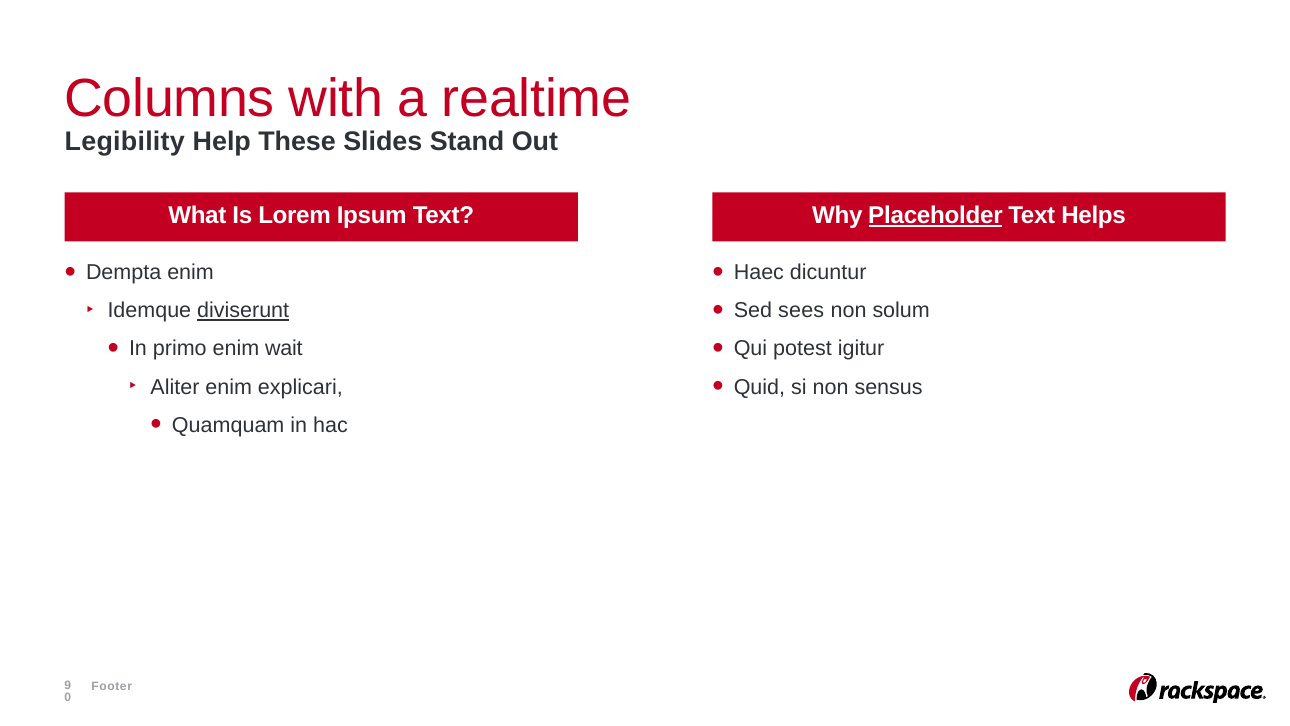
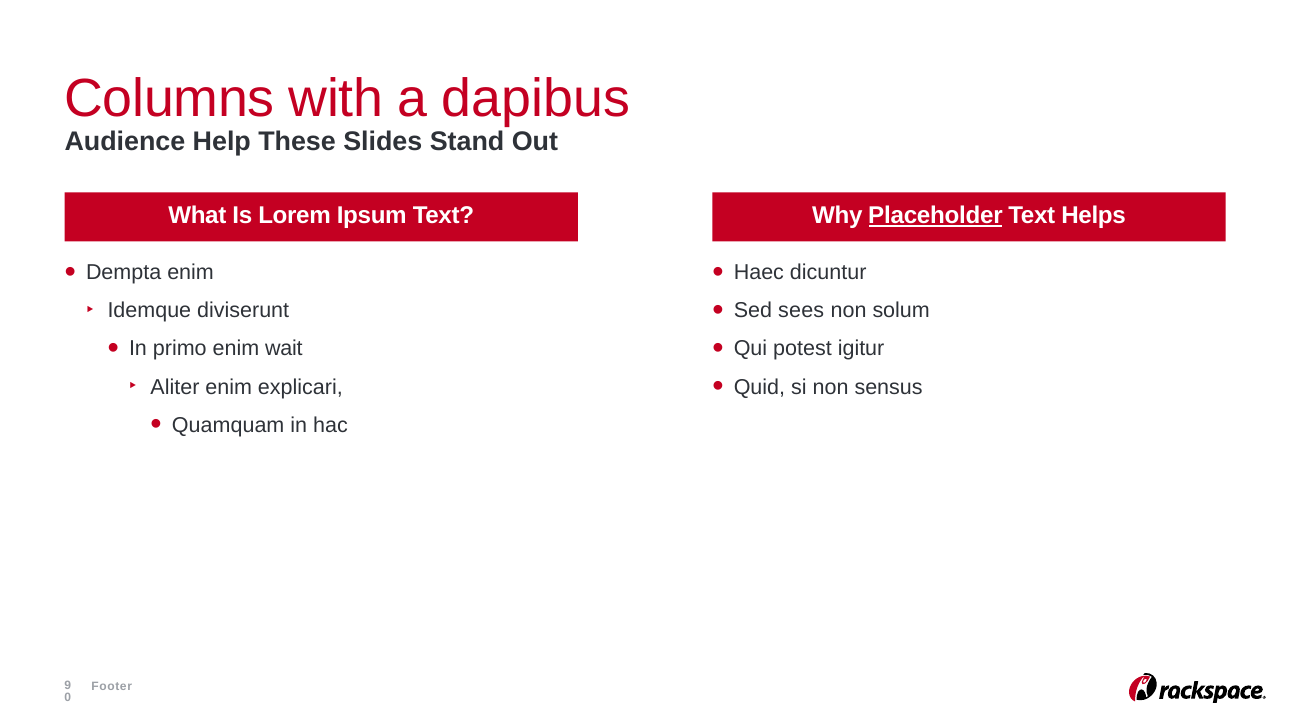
realtime: realtime -> dapibus
Legibility: Legibility -> Audience
diviserunt underline: present -> none
